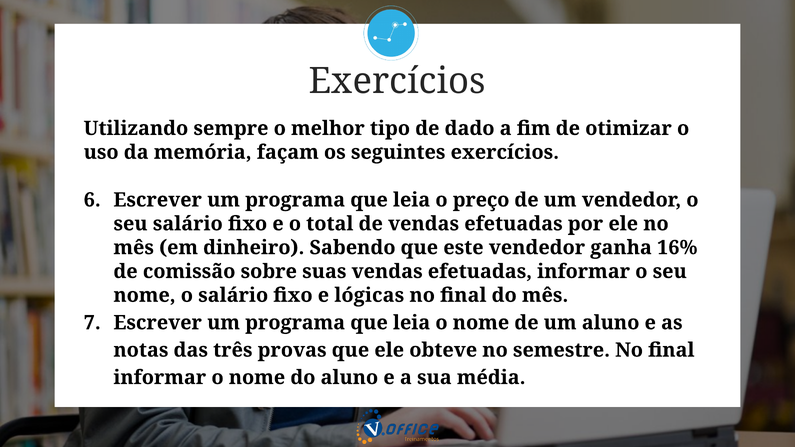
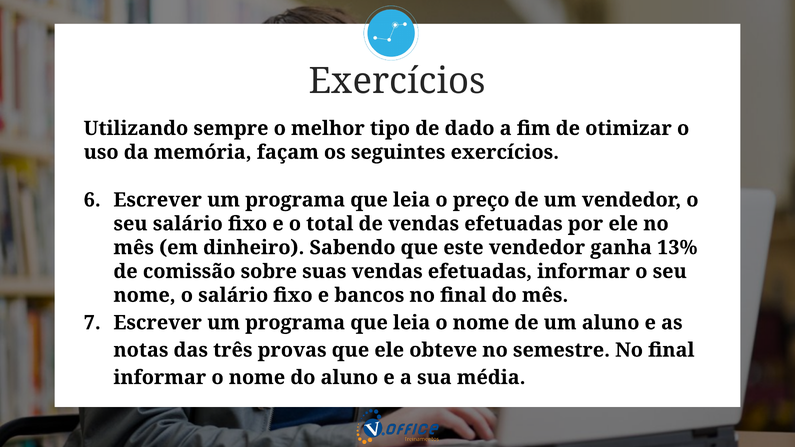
16%: 16% -> 13%
lógicas: lógicas -> bancos
